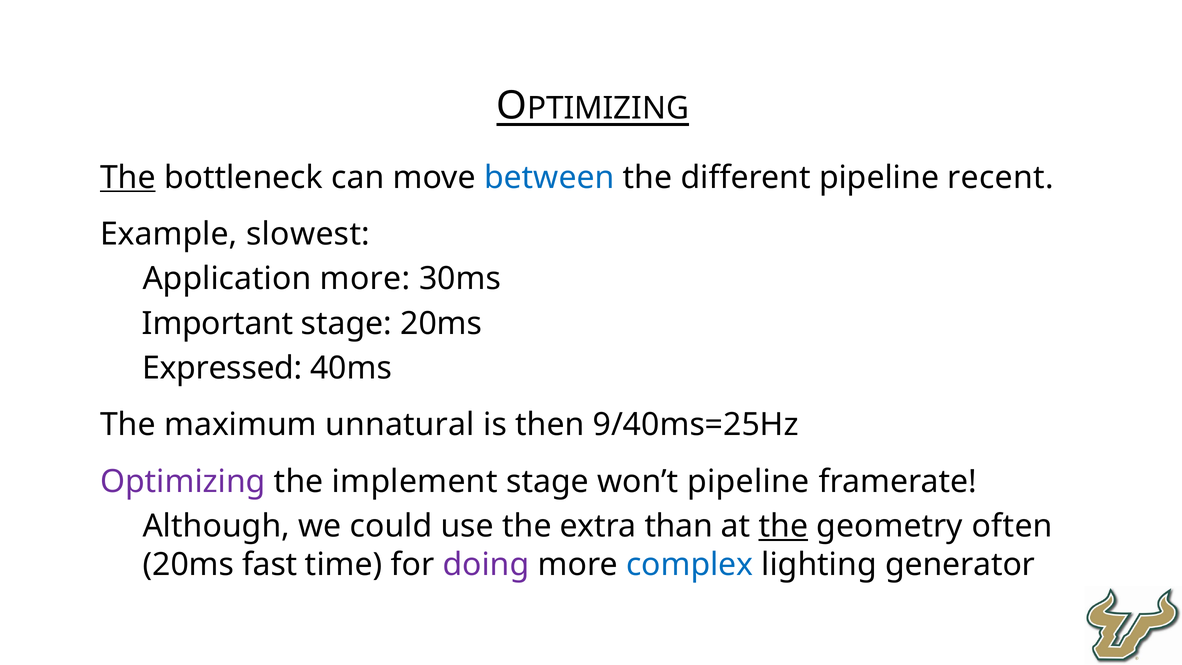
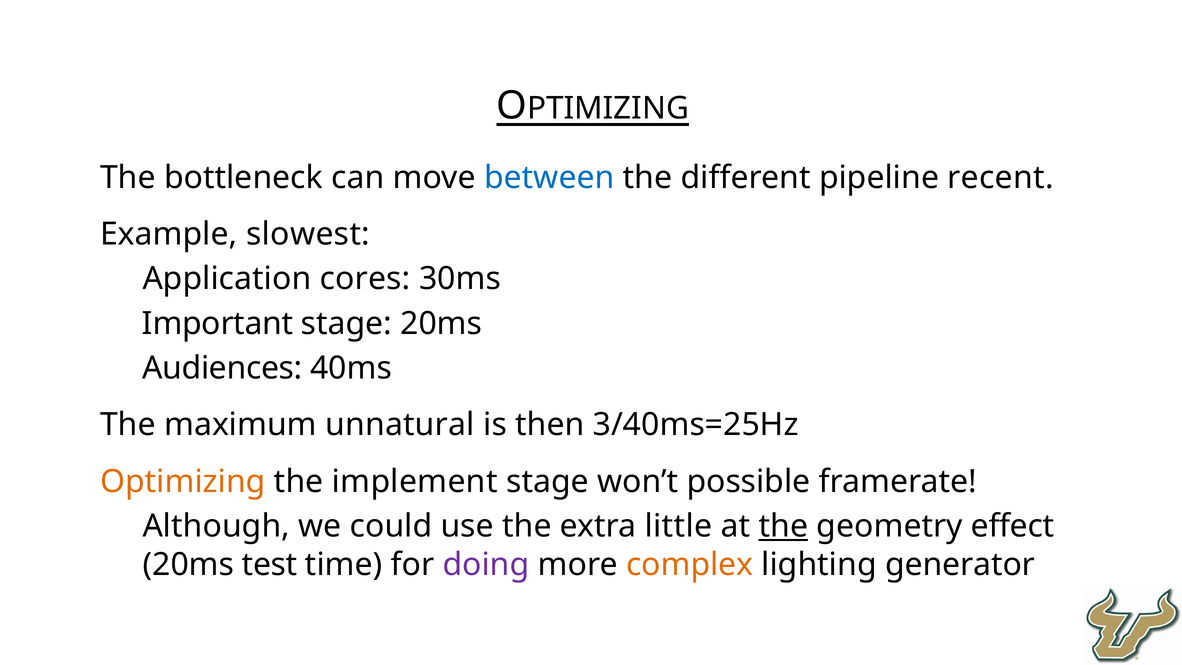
The at (128, 177) underline: present -> none
Application more: more -> cores
Expressed: Expressed -> Audiences
9/40ms=25Hz: 9/40ms=25Hz -> 3/40ms=25Hz
Optimizing colour: purple -> orange
won’t pipeline: pipeline -> possible
than: than -> little
often: often -> effect
fast: fast -> test
complex colour: blue -> orange
